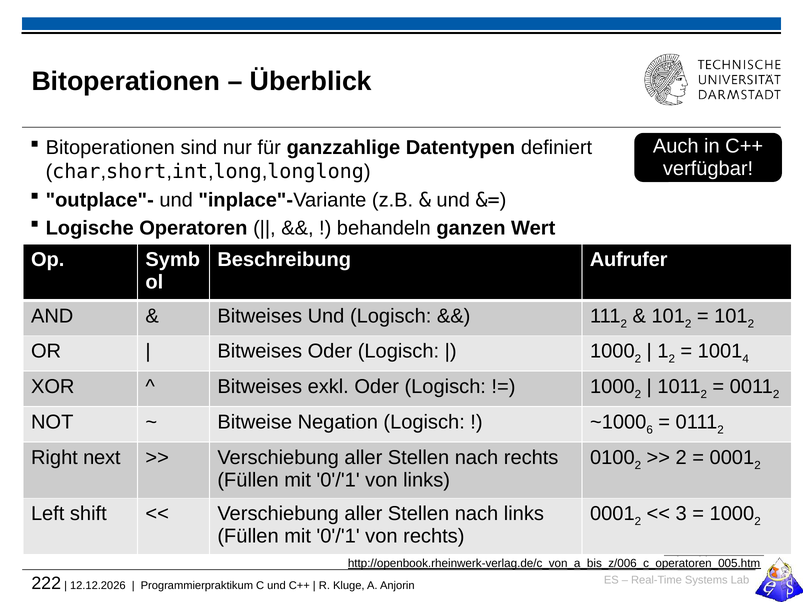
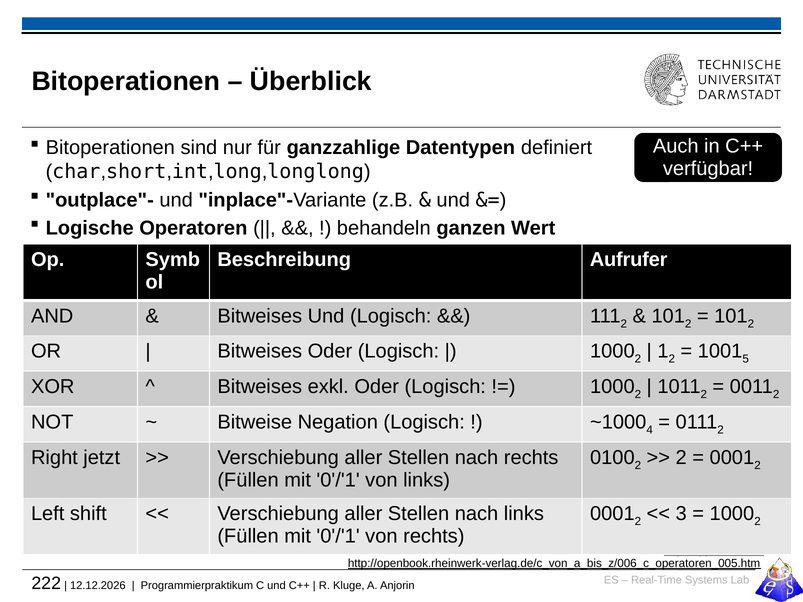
4: 4 -> 5
6: 6 -> 4
next: next -> jetzt
